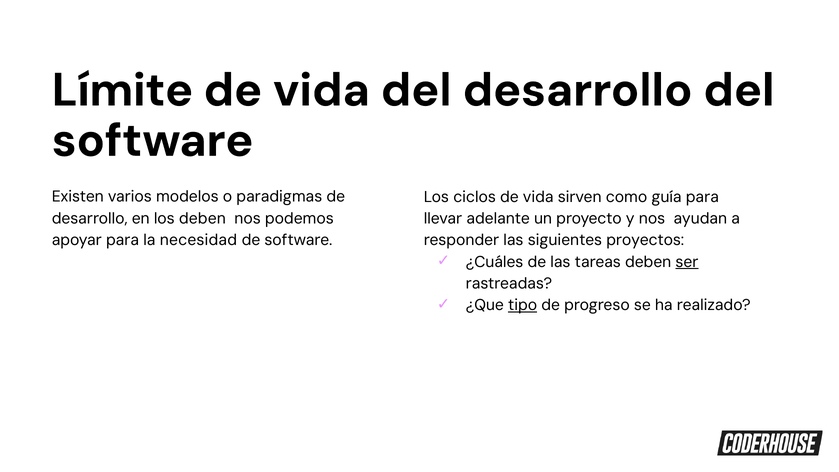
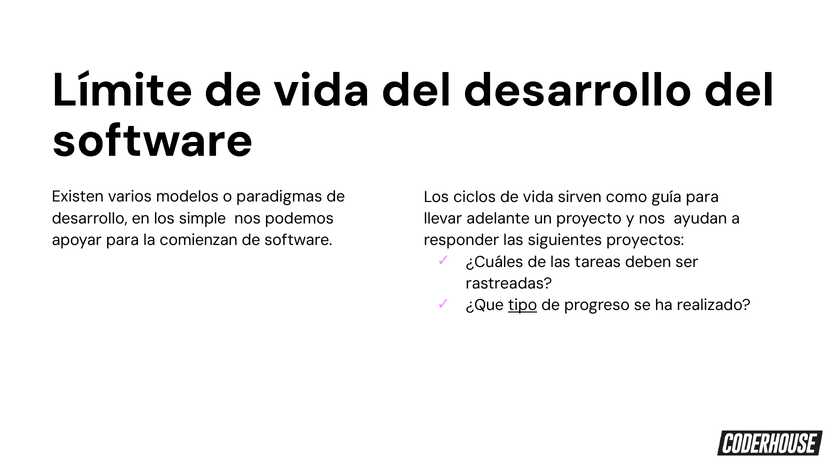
los deben: deben -> simple
necesidad: necesidad -> comienzan
ser underline: present -> none
